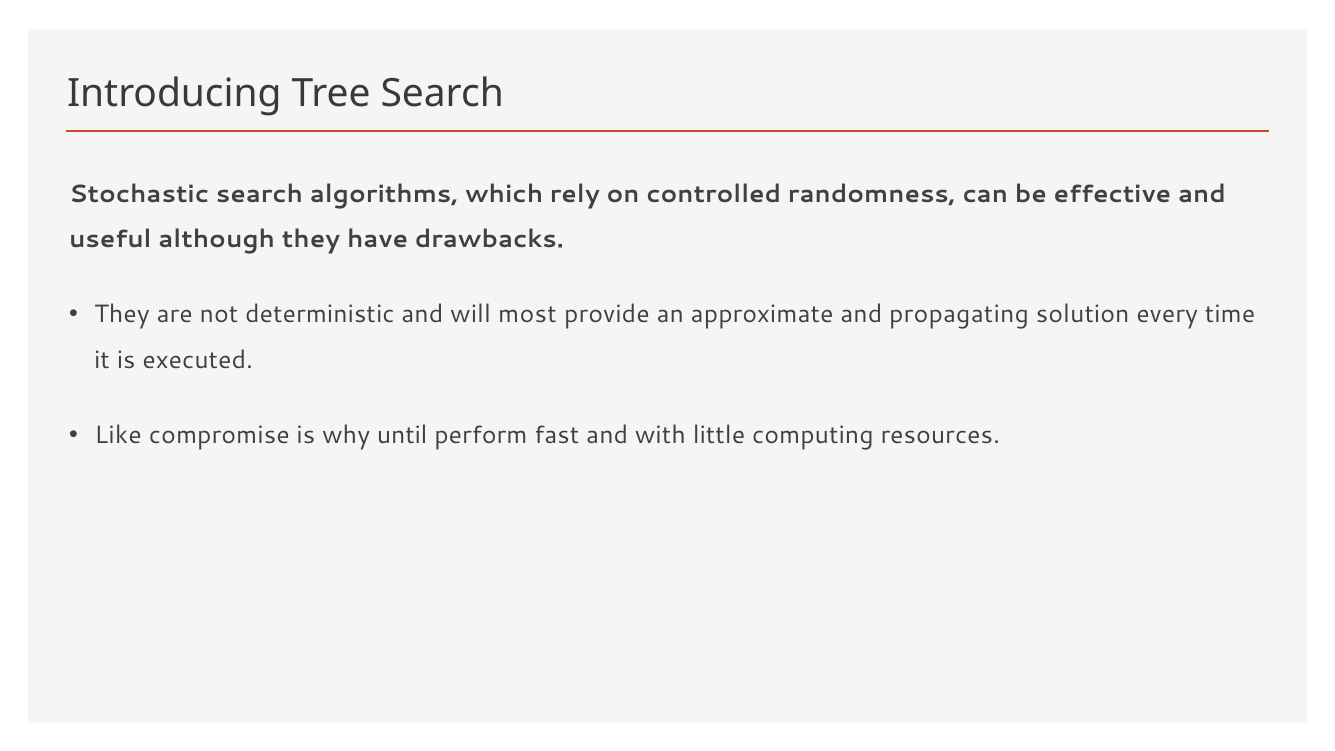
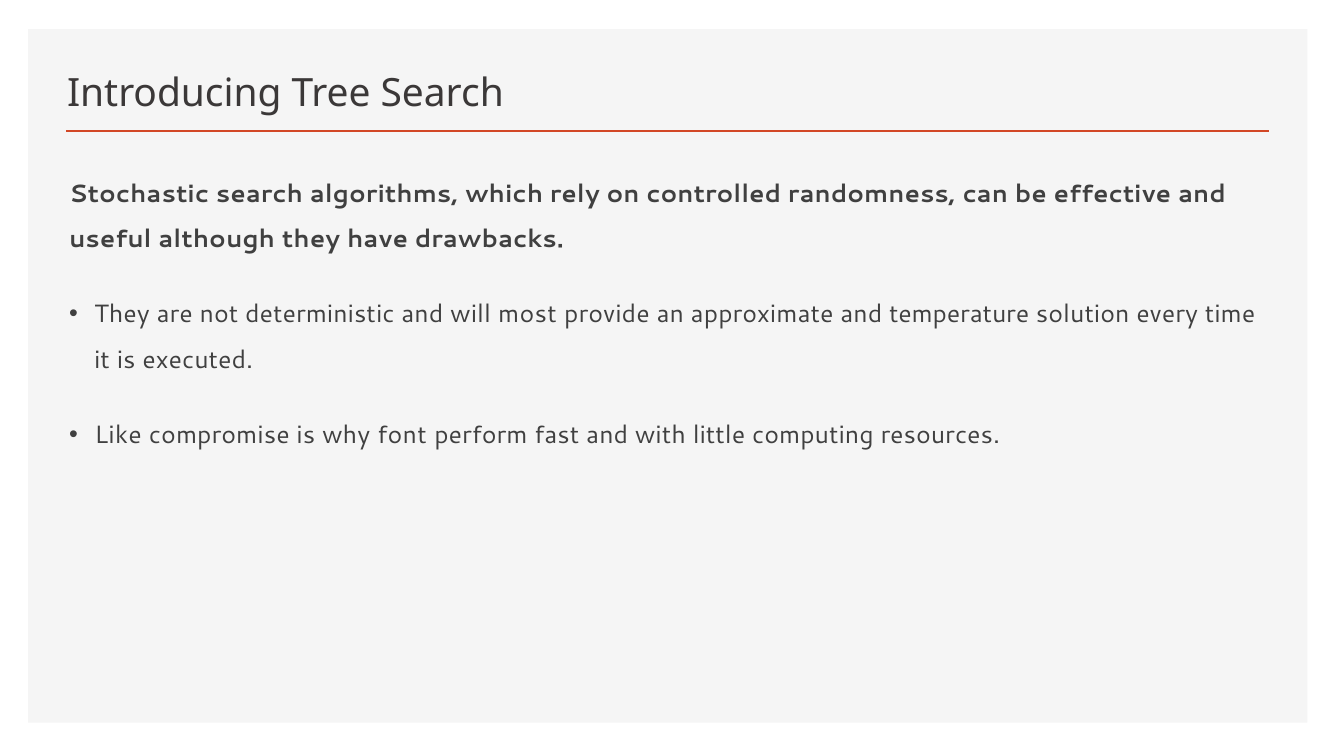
propagating: propagating -> temperature
until: until -> font
